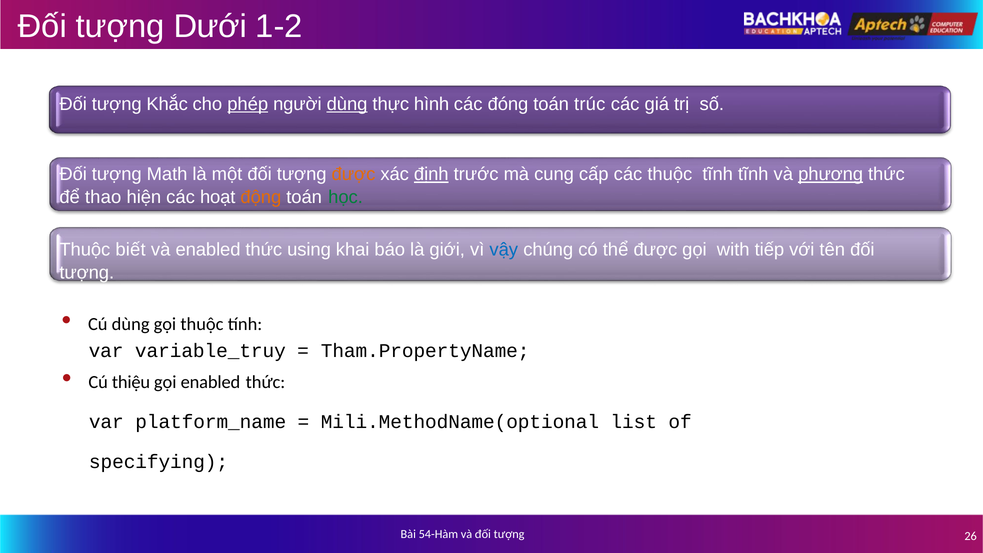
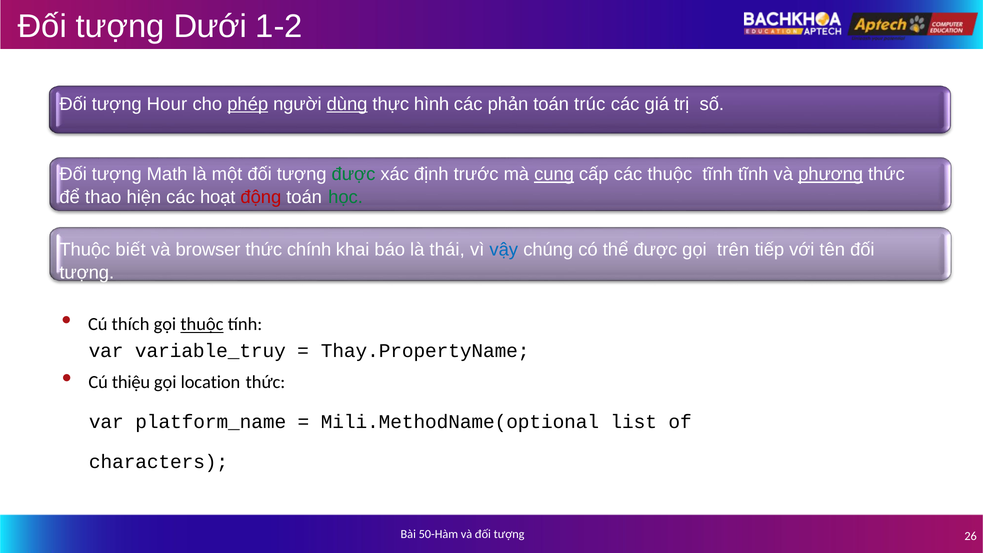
Khắc: Khắc -> Hour
đóng: đóng -> phản
được at (353, 174) colour: orange -> green
định underline: present -> none
cung underline: none -> present
động colour: orange -> red
và enabled: enabled -> browser
using: using -> chính
giới: giới -> thái
with: with -> trên
Cú dùng: dùng -> thích
thuộc at (202, 324) underline: none -> present
Tham.PropertyName: Tham.PropertyName -> Thay.PropertyName
gọi enabled: enabled -> location
specifying: specifying -> characters
54-Hàm: 54-Hàm -> 50-Hàm
